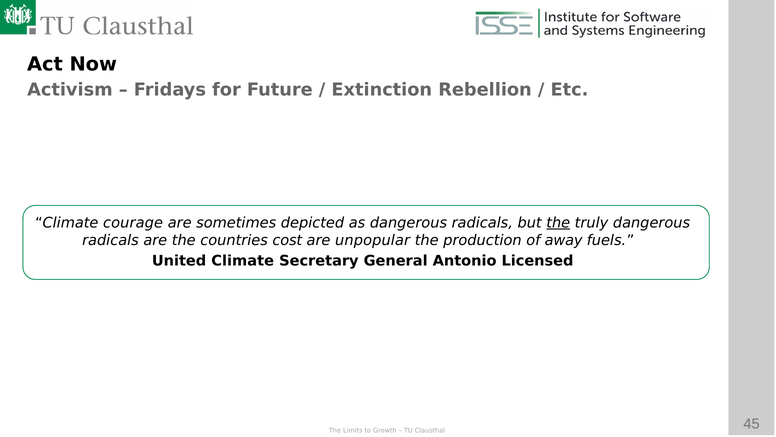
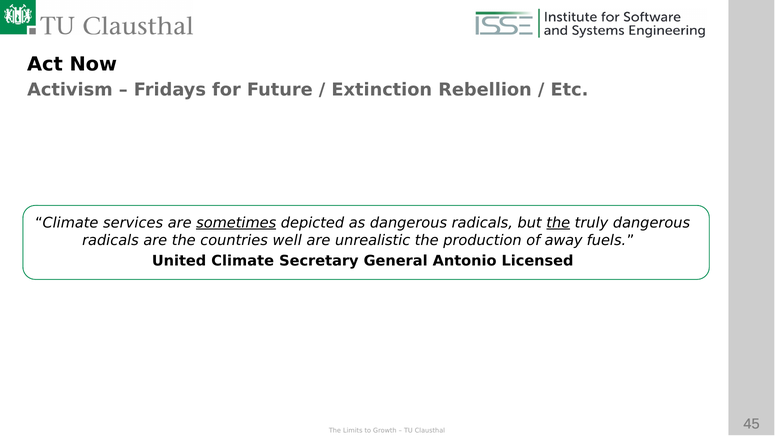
courage: courage -> services
sometimes underline: none -> present
cost: cost -> well
unpopular: unpopular -> unrealistic
